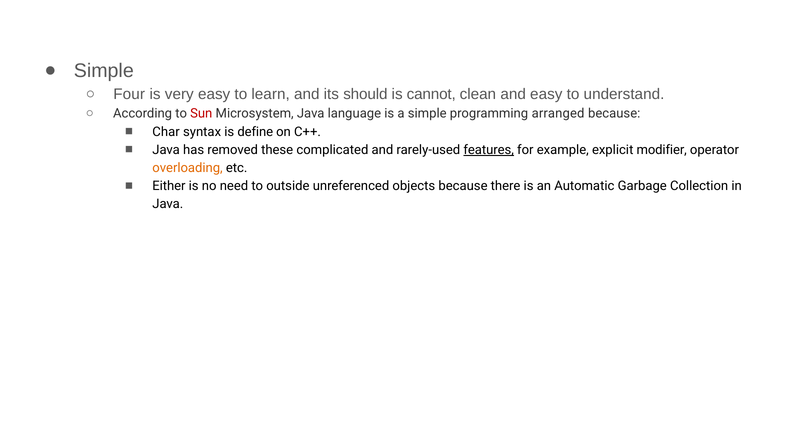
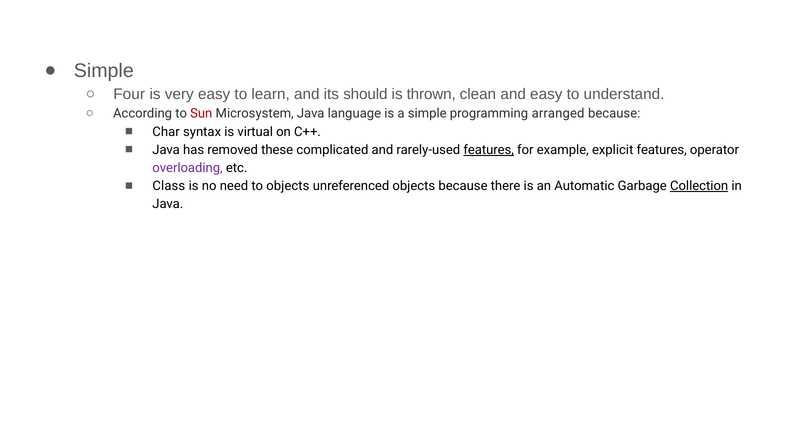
cannot: cannot -> thrown
define: define -> virtual
explicit modifier: modifier -> features
overloading colour: orange -> purple
Either: Either -> Class
to outside: outside -> objects
Collection underline: none -> present
